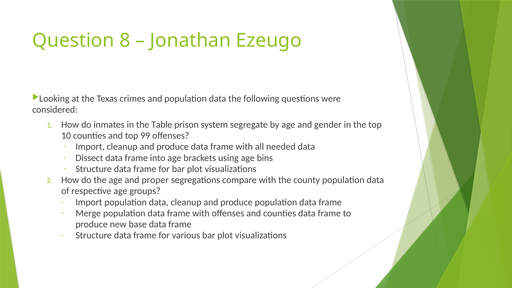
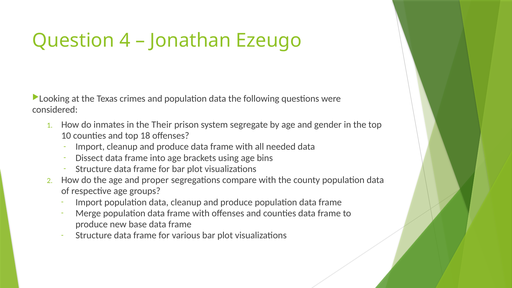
8: 8 -> 4
Table: Table -> Their
99: 99 -> 18
